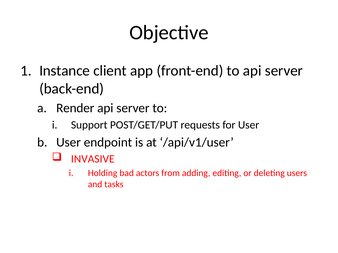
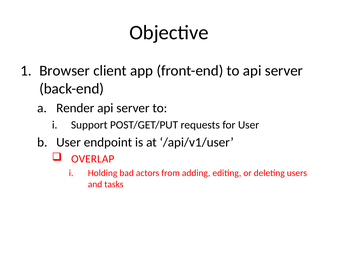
Instance: Instance -> Browser
INVASIVE: INVASIVE -> OVERLAP
